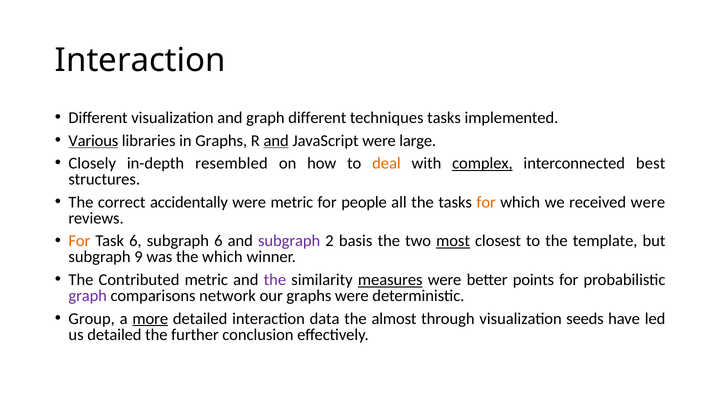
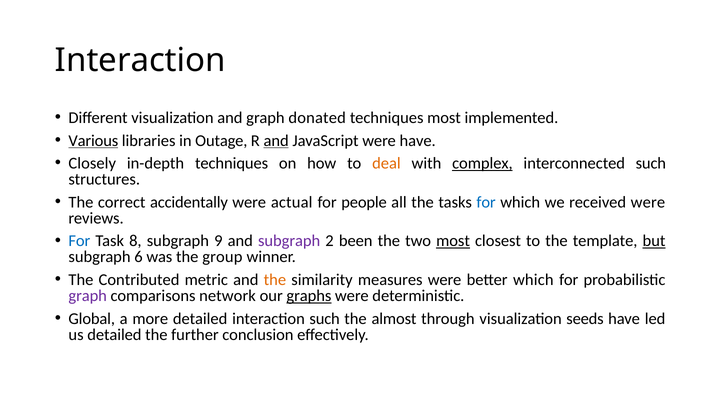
graph different: different -> donated
techniques tasks: tasks -> most
in Graphs: Graphs -> Outage
were large: large -> have
in-depth resembled: resembled -> techniques
interconnected best: best -> such
were metric: metric -> actual
for at (486, 203) colour: orange -> blue
For at (79, 241) colour: orange -> blue
Task 6: 6 -> 8
subgraph 6: 6 -> 9
basis: basis -> been
but underline: none -> present
9: 9 -> 6
the which: which -> group
the at (275, 280) colour: purple -> orange
measures underline: present -> none
better points: points -> which
graphs at (309, 296) underline: none -> present
Group: Group -> Global
more underline: present -> none
interaction data: data -> such
